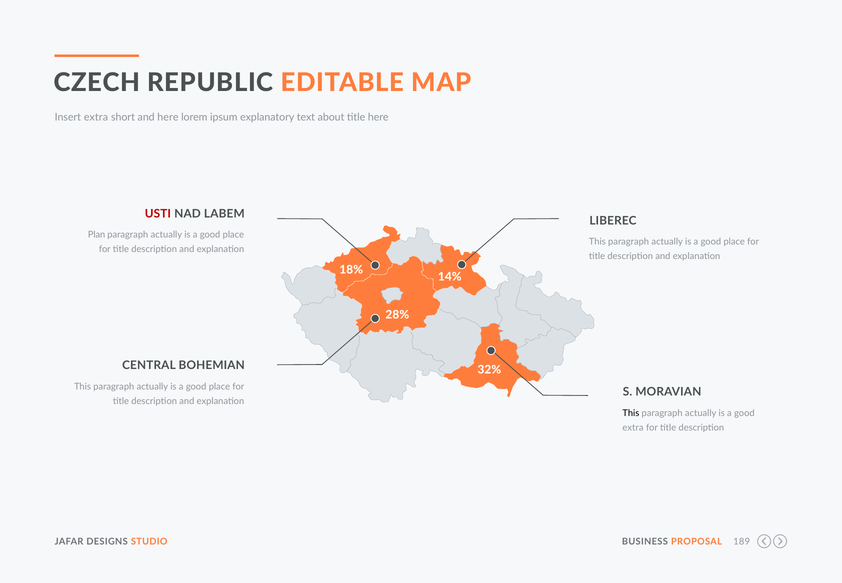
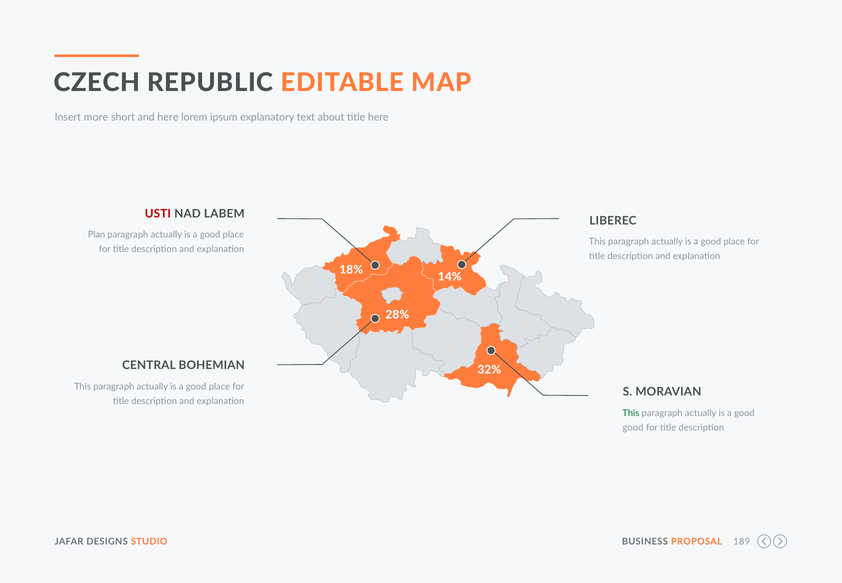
Insert extra: extra -> more
This at (631, 413) colour: black -> green
extra at (633, 427): extra -> good
